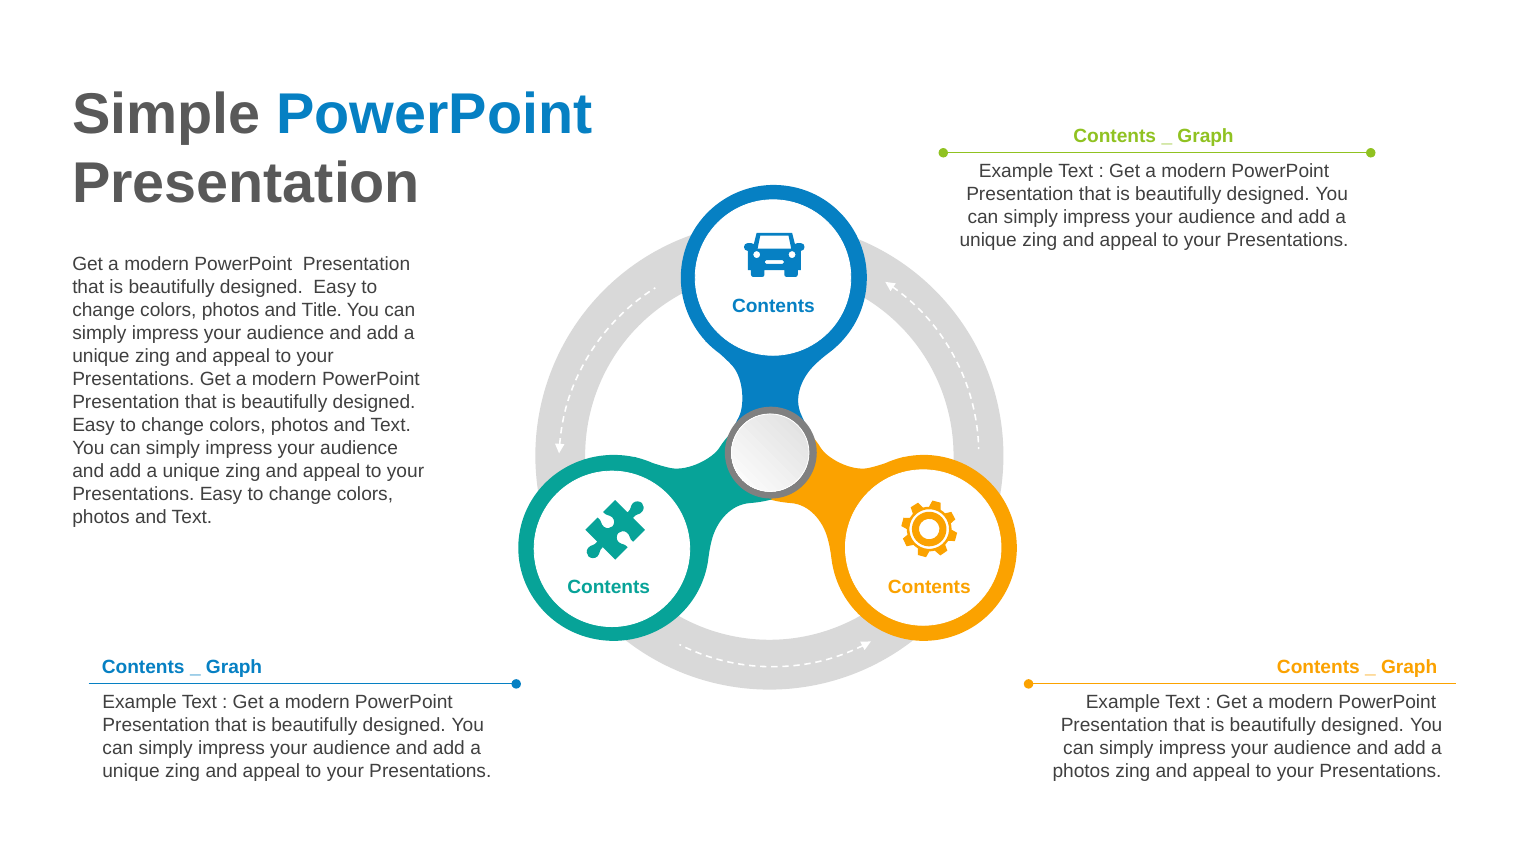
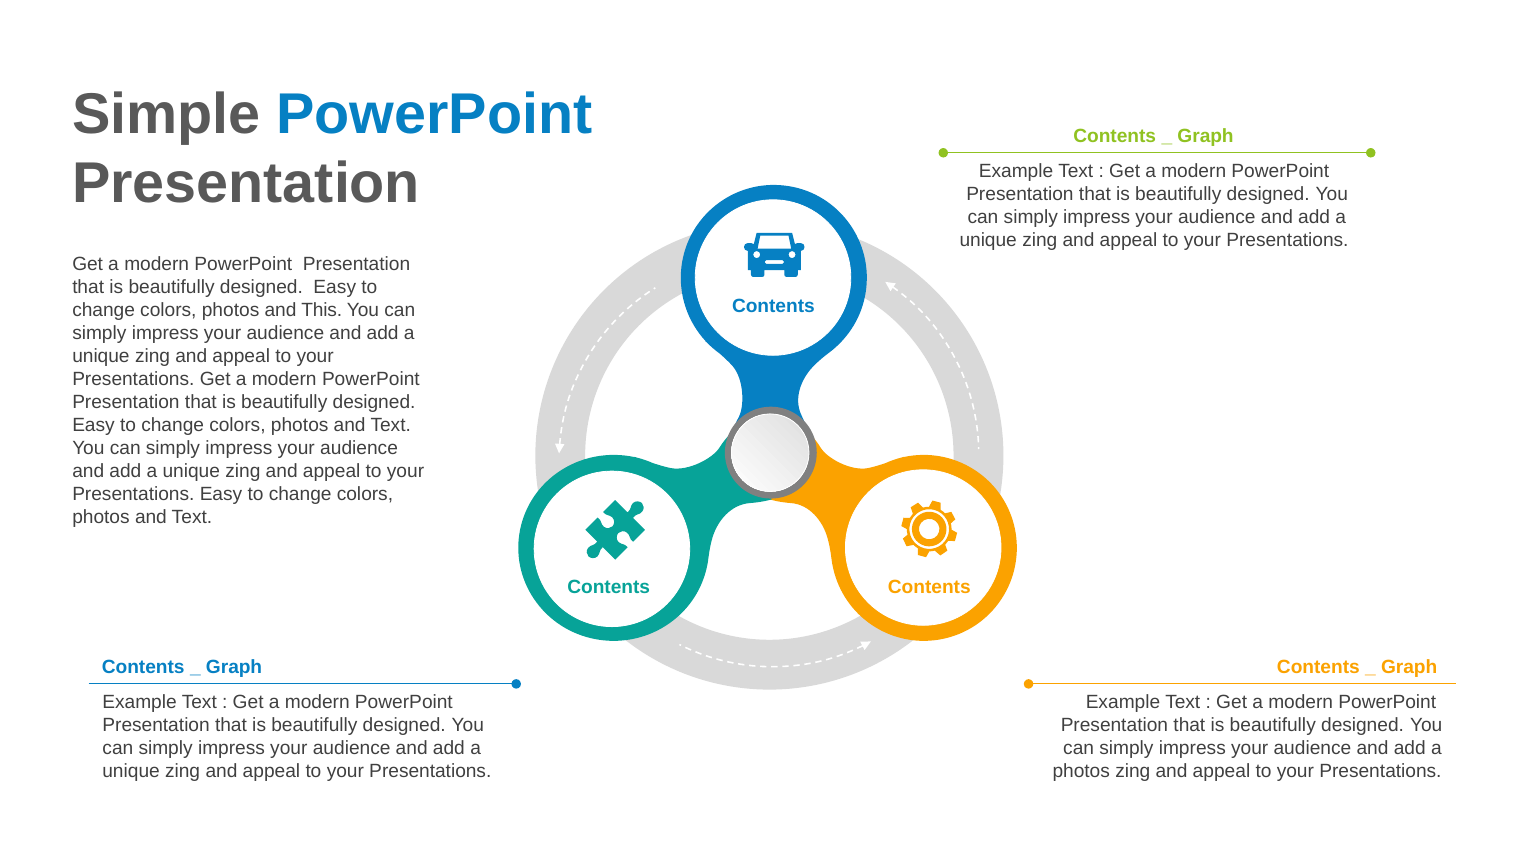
Title: Title -> This
